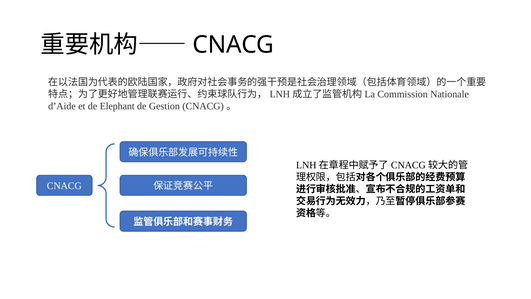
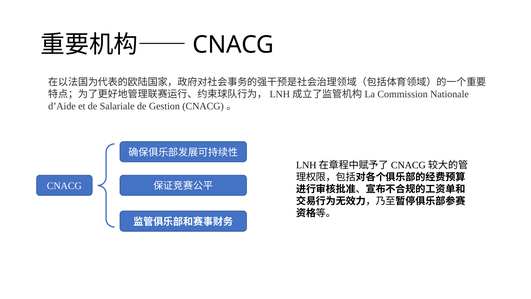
Elephant: Elephant -> Salariale
